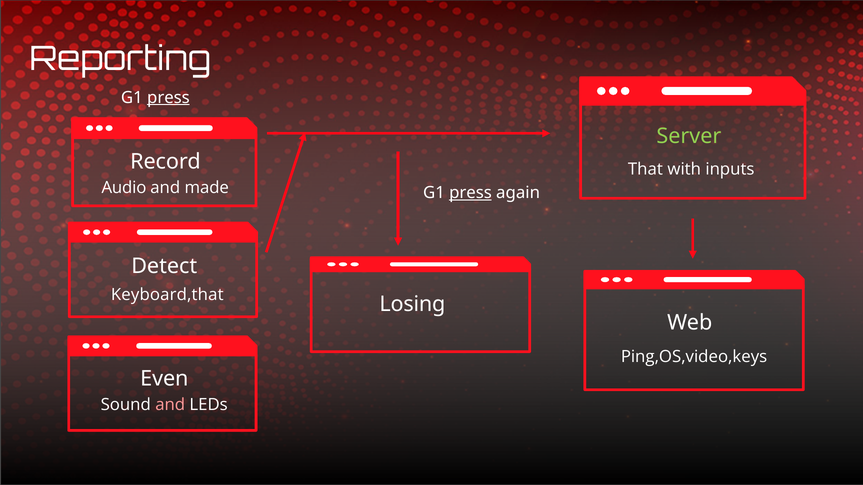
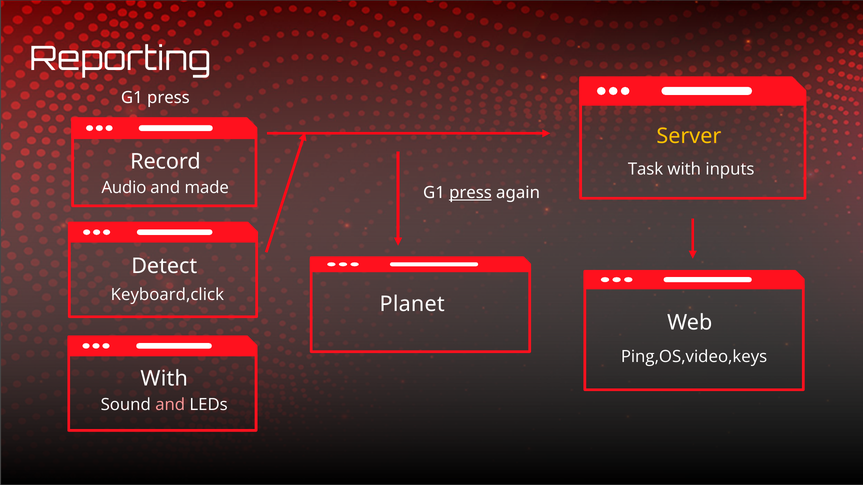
press at (168, 98) underline: present -> none
Server colour: light green -> yellow
That: That -> Task
Keyboard,that: Keyboard,that -> Keyboard,click
Losing: Losing -> Planet
Even at (164, 379): Even -> With
